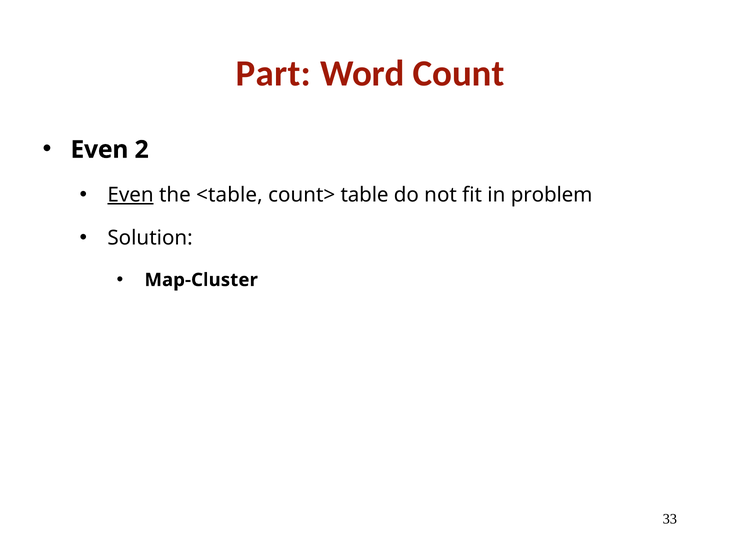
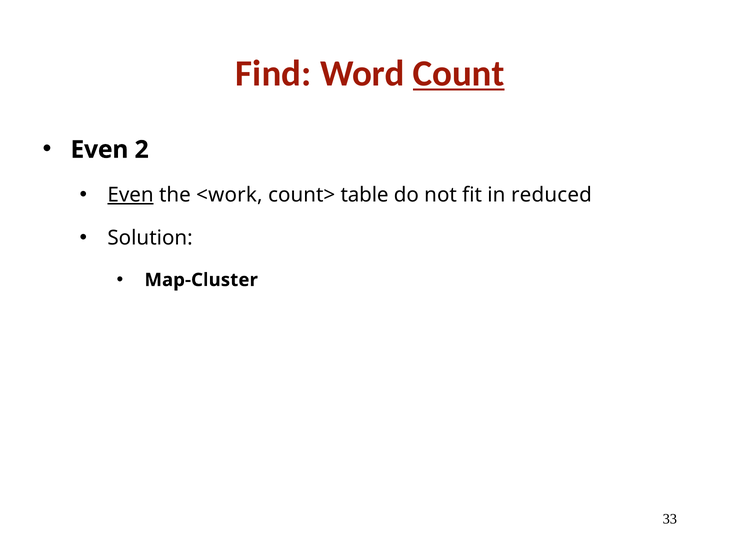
Part: Part -> Find
Count underline: none -> present
<table: <table -> <work
problem: problem -> reduced
